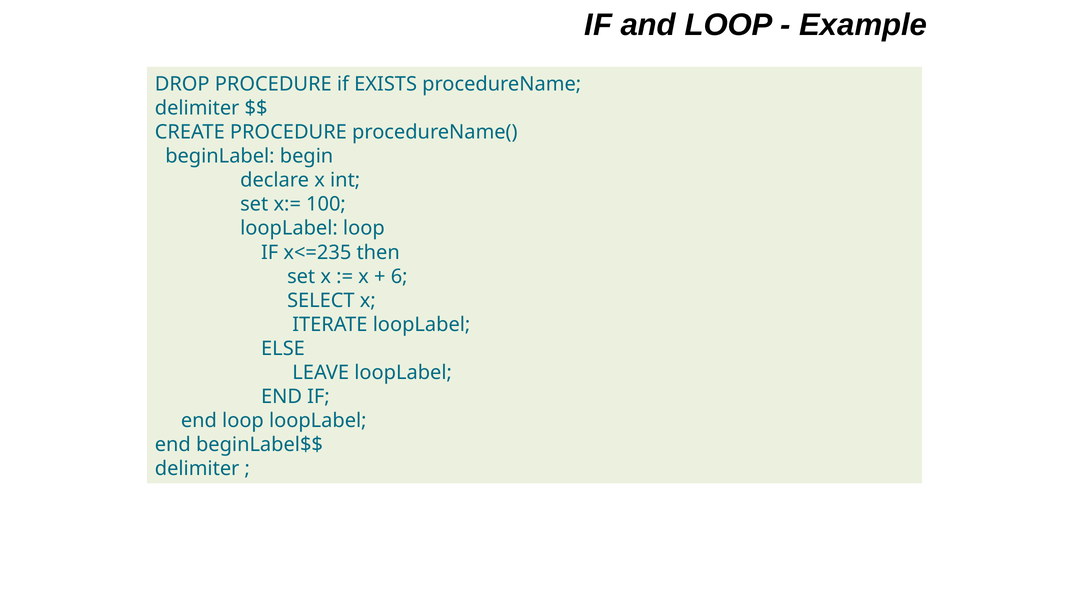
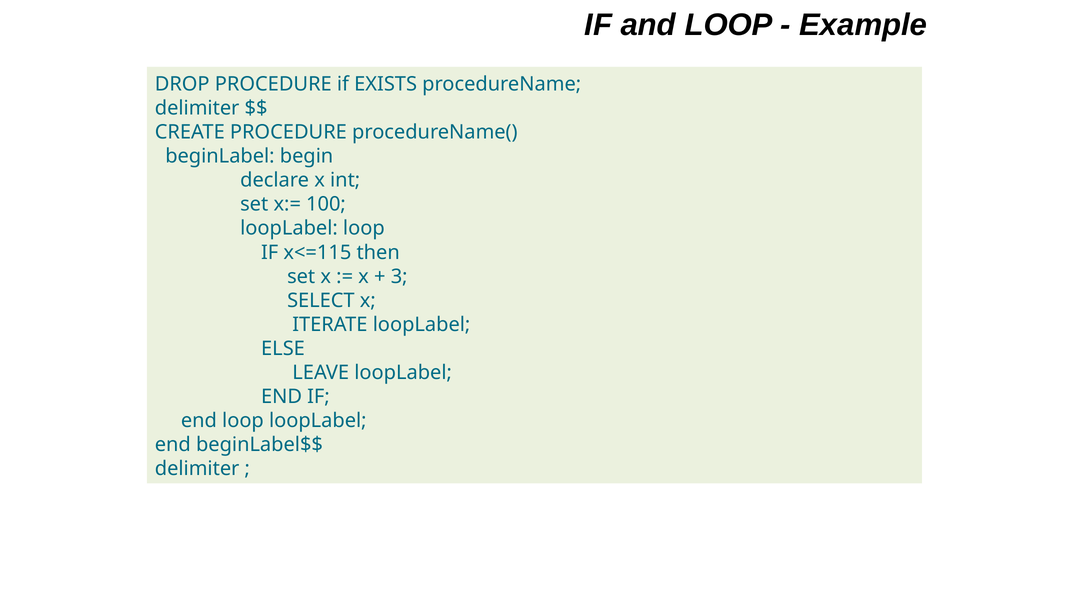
x<=235: x<=235 -> x<=115
6: 6 -> 3
